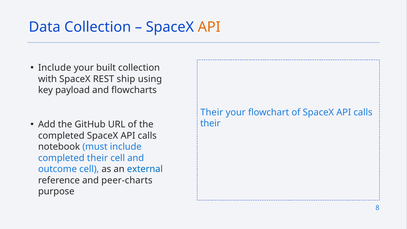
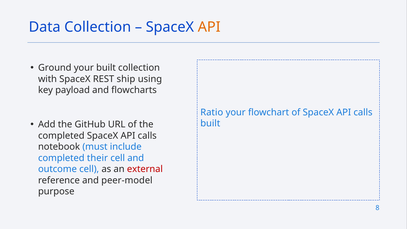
Include at (55, 68): Include -> Ground
Their at (212, 112): Their -> Ratio
their at (210, 123): their -> built
external colour: blue -> red
peer-charts: peer-charts -> peer-model
